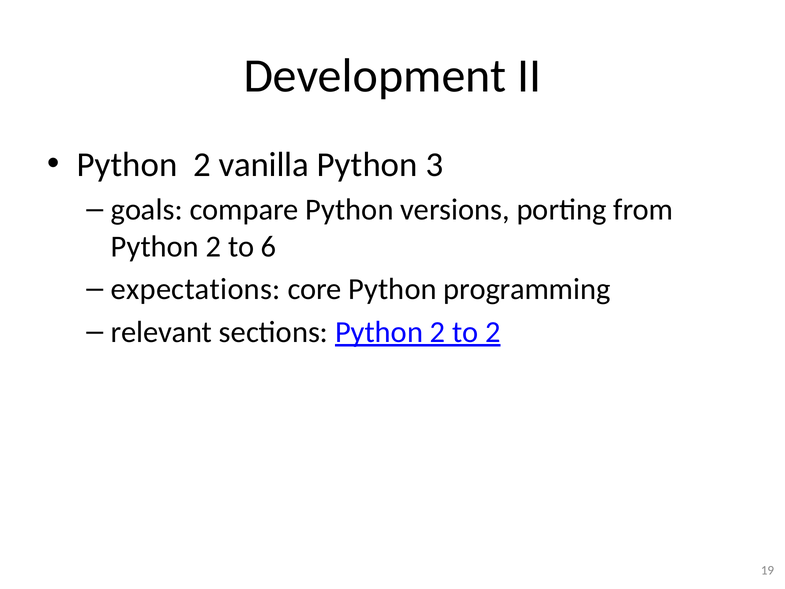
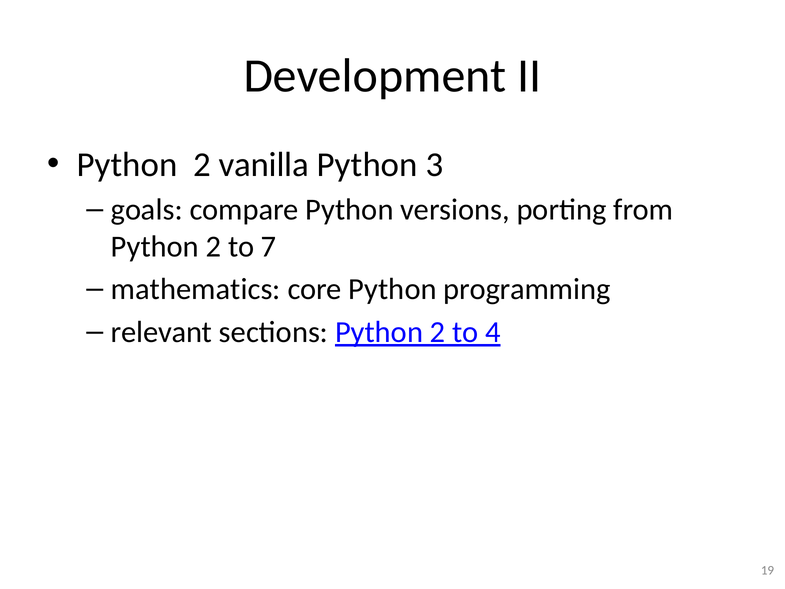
6: 6 -> 7
expectations: expectations -> mathematics
to 2: 2 -> 4
